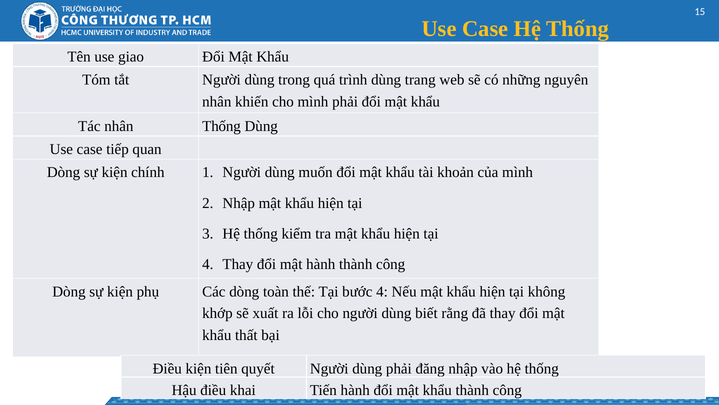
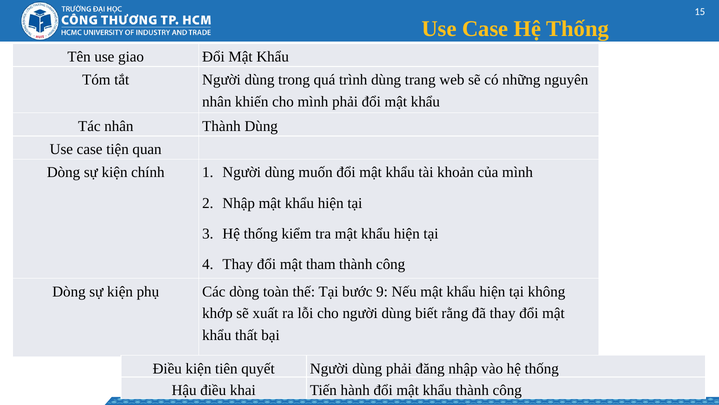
nhân Thống: Thống -> Thành
tiếp: tiếp -> tiện
mật hành: hành -> tham
bước 4: 4 -> 9
